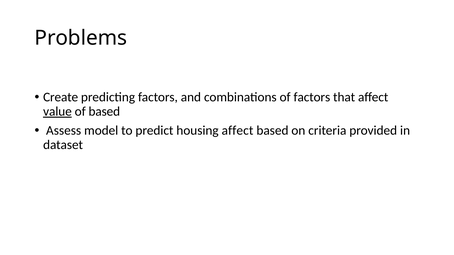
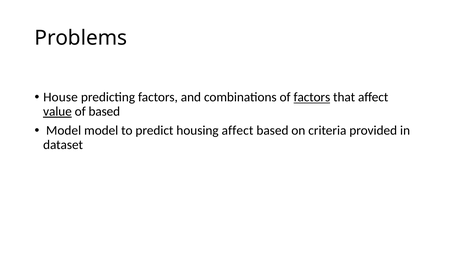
Create: Create -> House
factors at (312, 97) underline: none -> present
Assess at (64, 131): Assess -> Model
